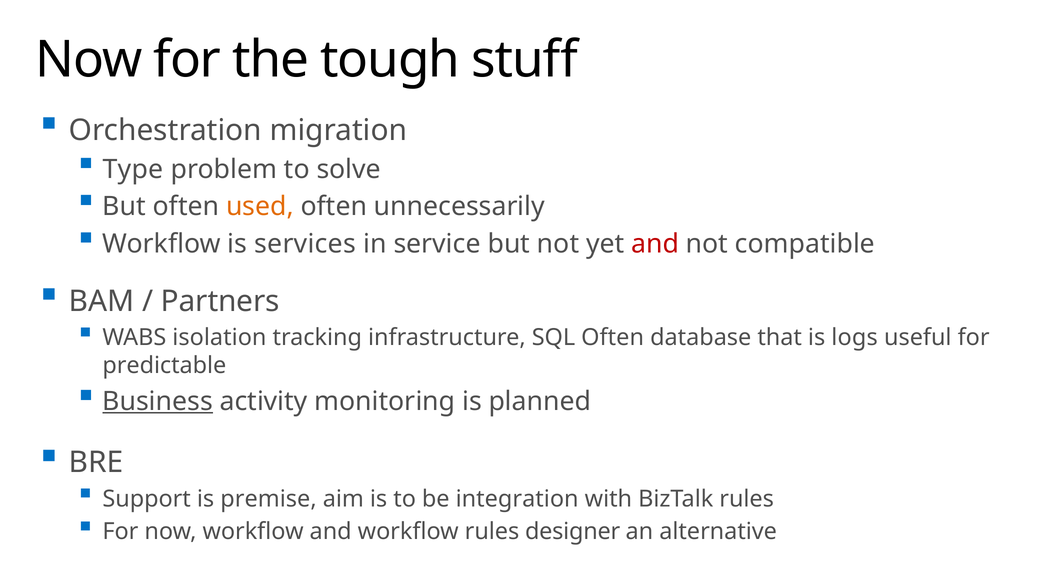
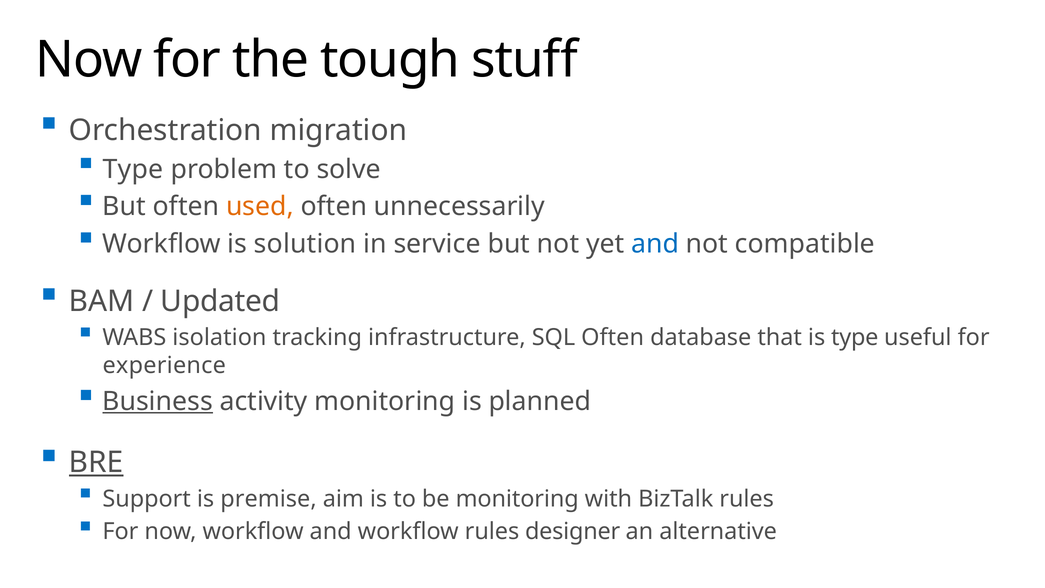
services: services -> solution
and at (655, 244) colour: red -> blue
Partners: Partners -> Updated
is logs: logs -> type
predictable: predictable -> experience
BRE underline: none -> present
be integration: integration -> monitoring
